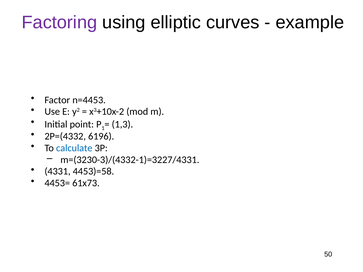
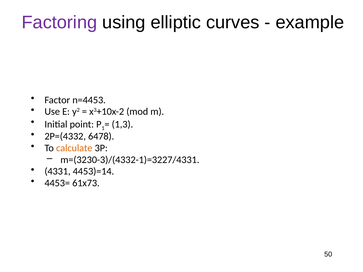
6196: 6196 -> 6478
calculate colour: blue -> orange
4453)=58: 4453)=58 -> 4453)=14
